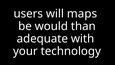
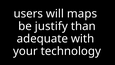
would: would -> justify
